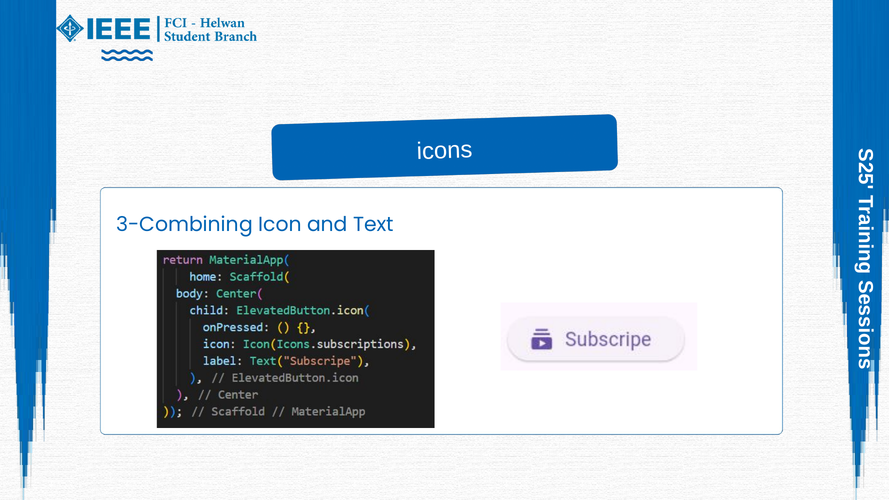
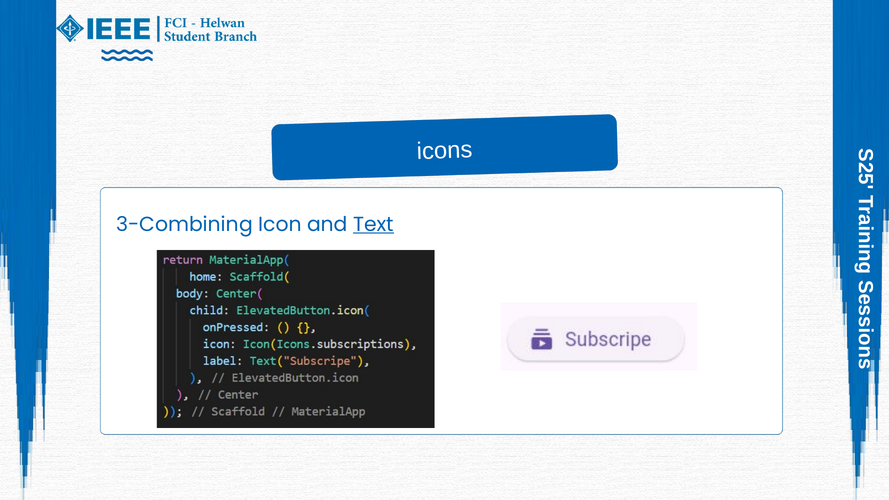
Text underline: none -> present
